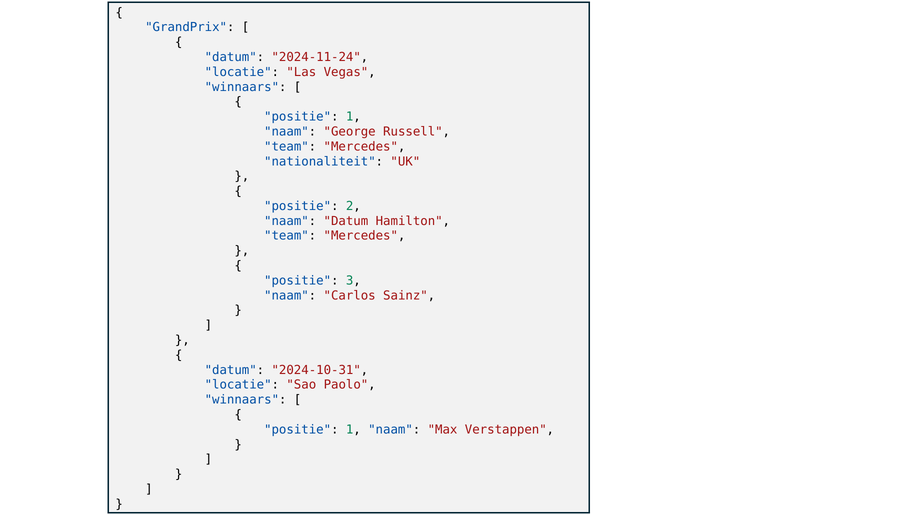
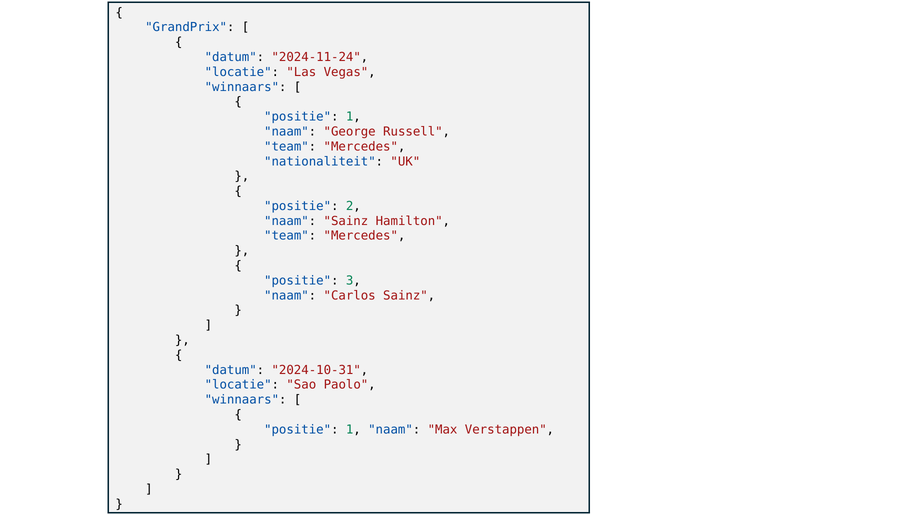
naam Datum: Datum -> Sainz
